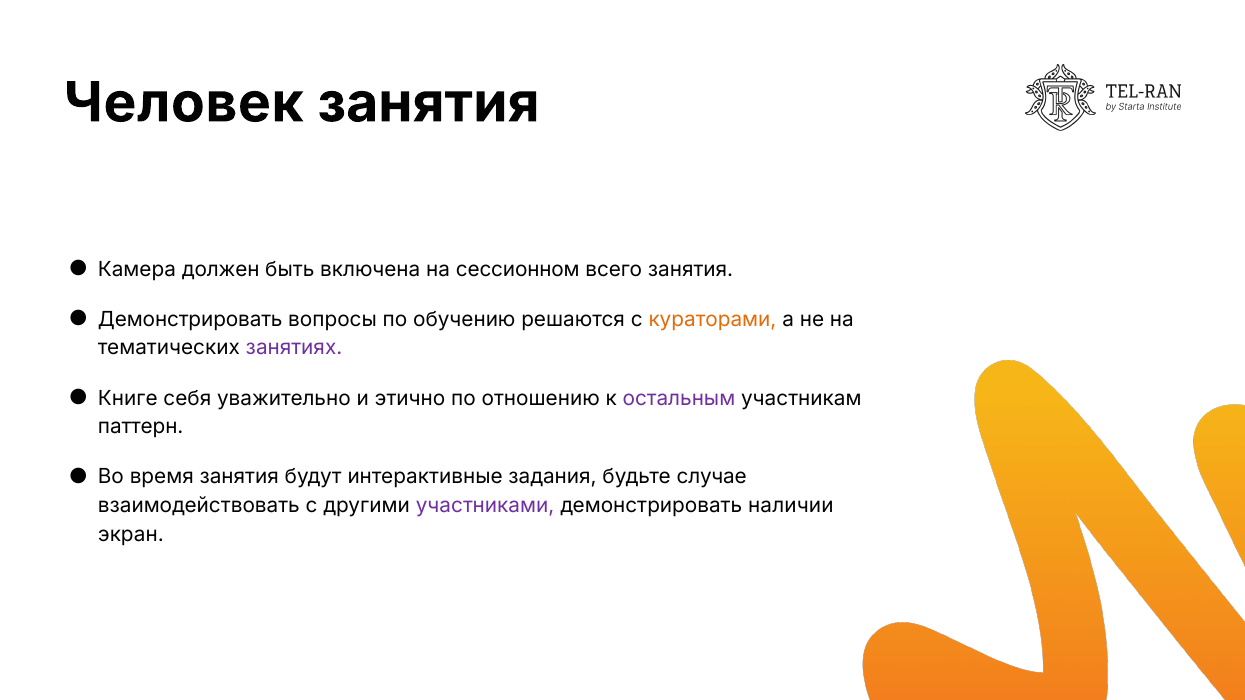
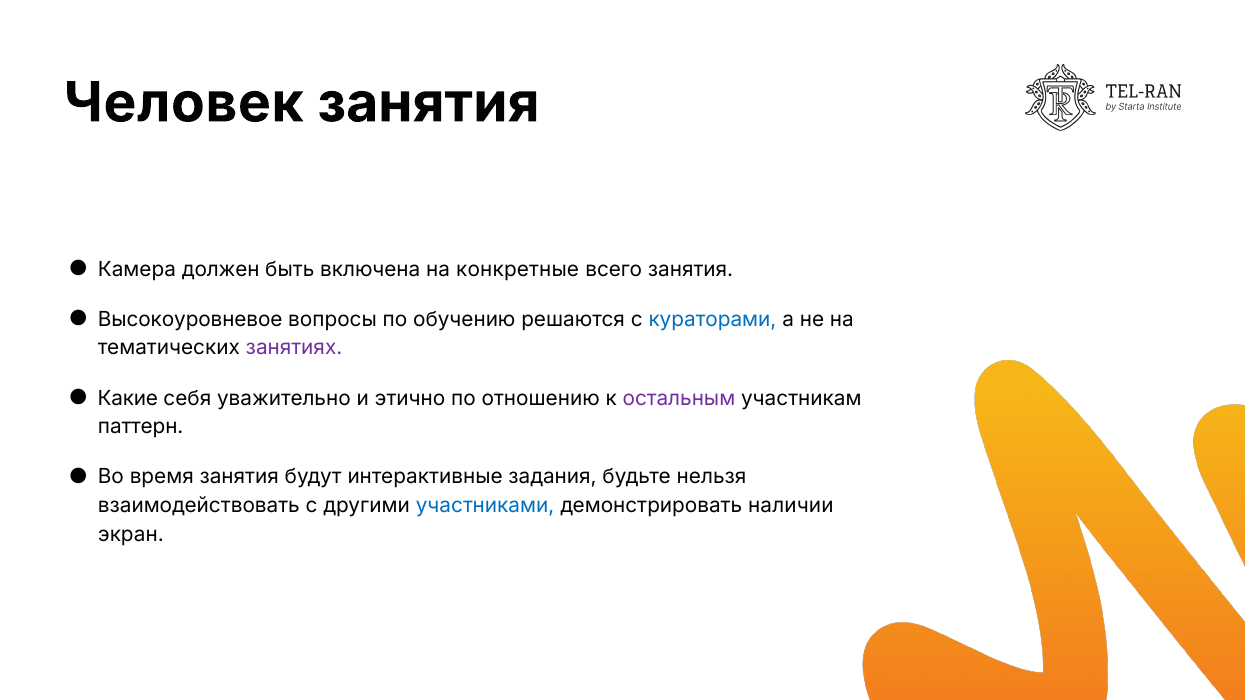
сессионном: сессионном -> конкретные
Демонстрировать at (190, 320): Демонстрировать -> Высокоуровневое
кураторами colour: orange -> blue
Книге: Книге -> Какие
случае: случае -> нельзя
участниками colour: purple -> blue
